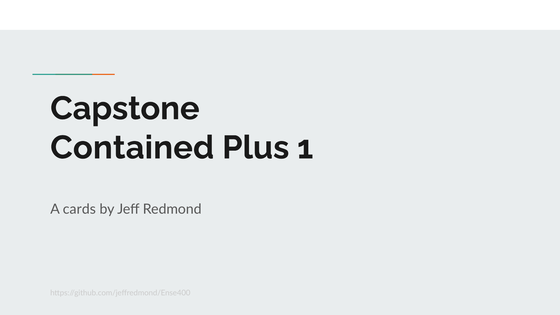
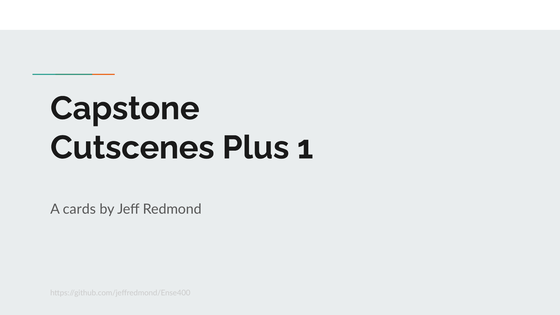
Contained: Contained -> Cutscenes
